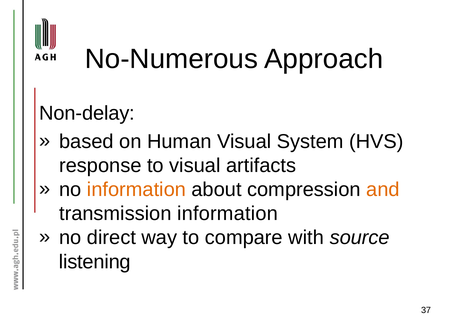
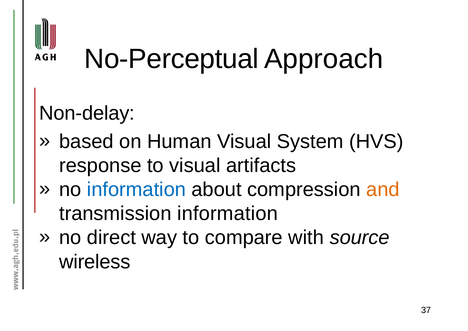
No-Numerous: No-Numerous -> No-Perceptual
information at (136, 190) colour: orange -> blue
listening: listening -> wireless
